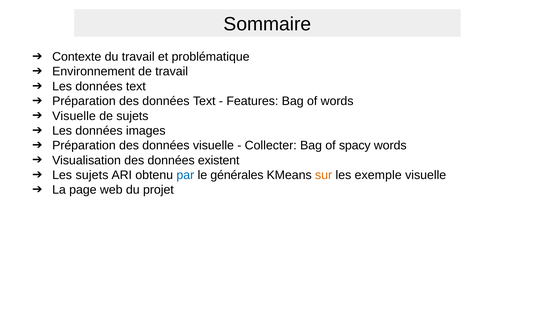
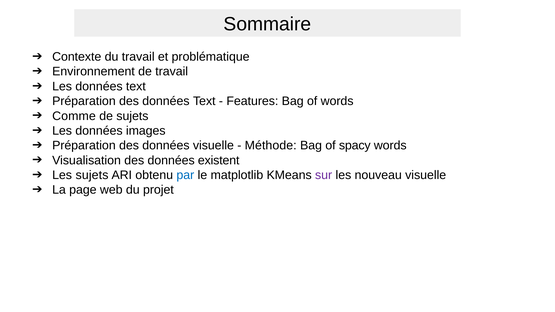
Visuelle at (74, 116): Visuelle -> Comme
Collecter: Collecter -> Méthode
générales: générales -> matplotlib
sur colour: orange -> purple
exemple: exemple -> nouveau
